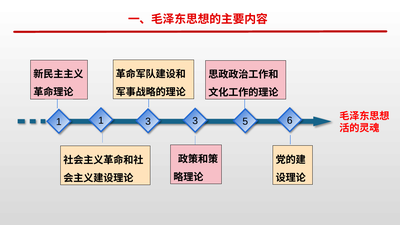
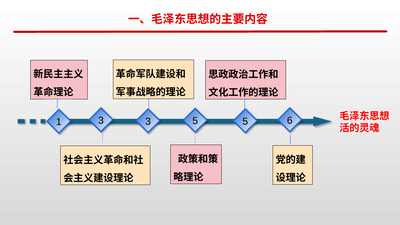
1 1: 1 -> 3
3 3: 3 -> 5
